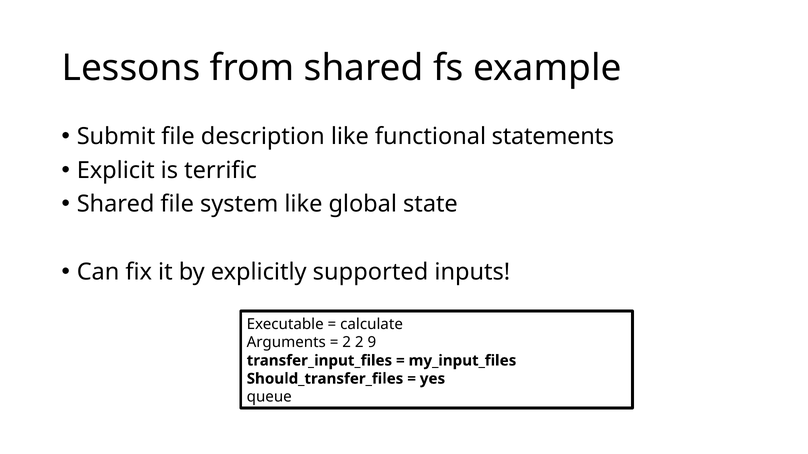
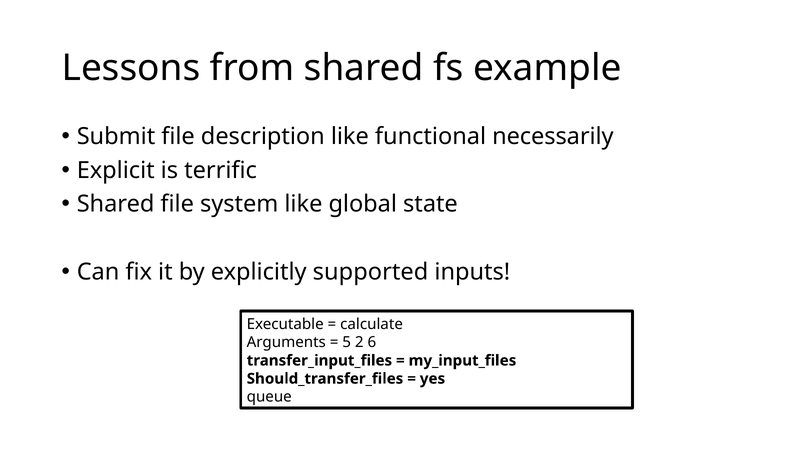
statements: statements -> necessarily
2 at (347, 343): 2 -> 5
9: 9 -> 6
